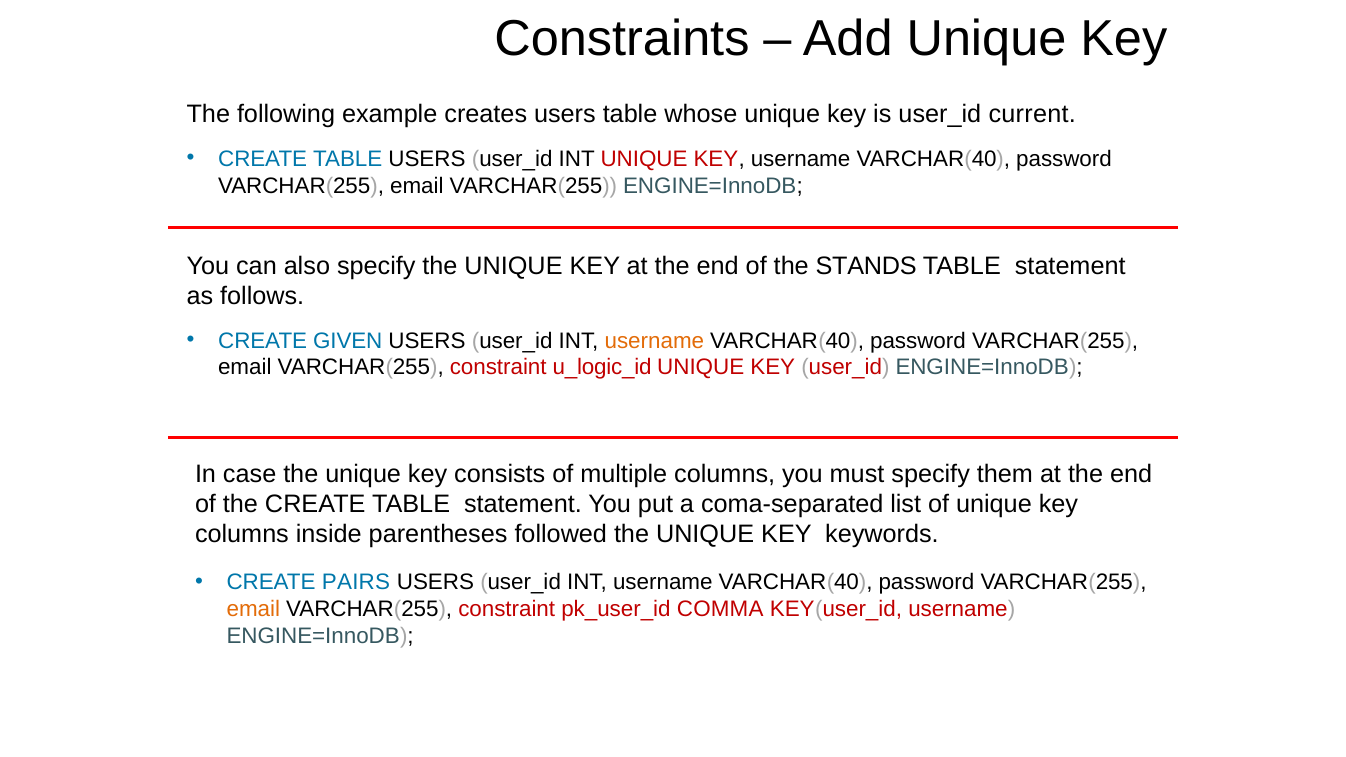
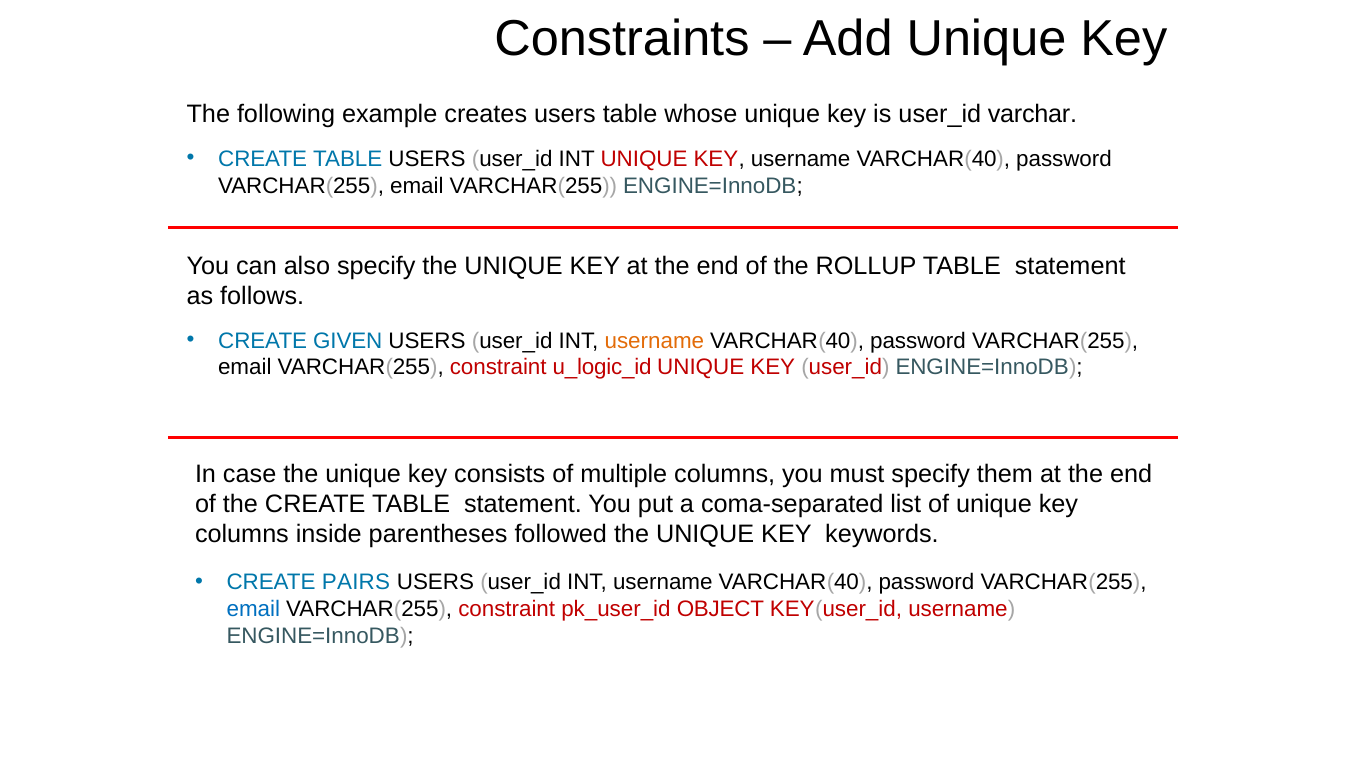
current: current -> varchar
STANDS: STANDS -> ROLLUP
email at (253, 610) colour: orange -> blue
COMMA: COMMA -> OBJECT
